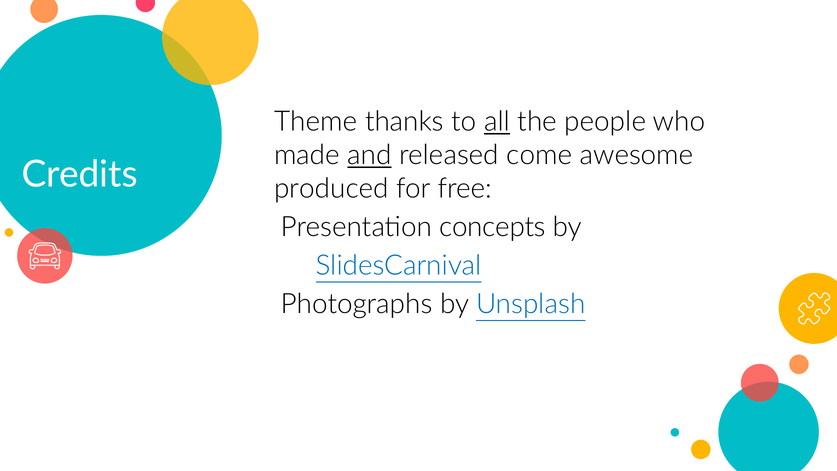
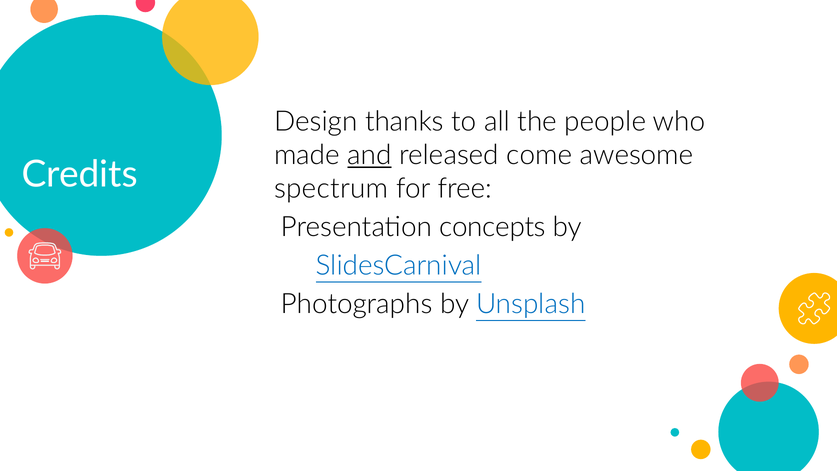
Theme: Theme -> Design
all underline: present -> none
produced: produced -> spectrum
